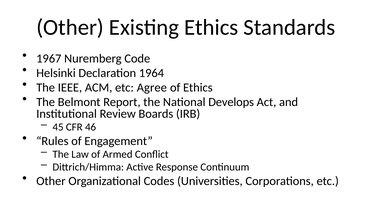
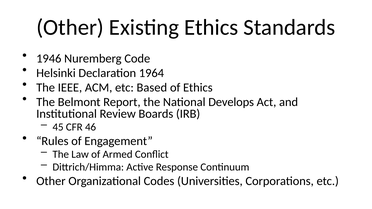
1967: 1967 -> 1946
Agree: Agree -> Based
